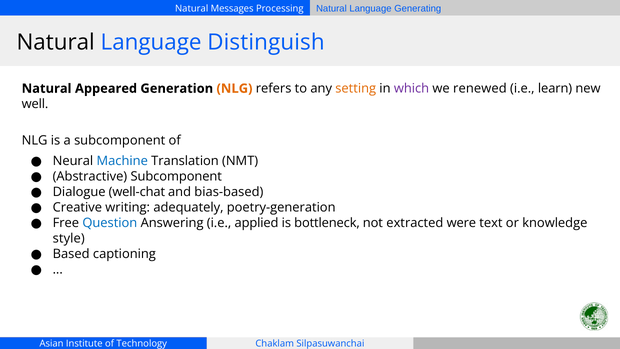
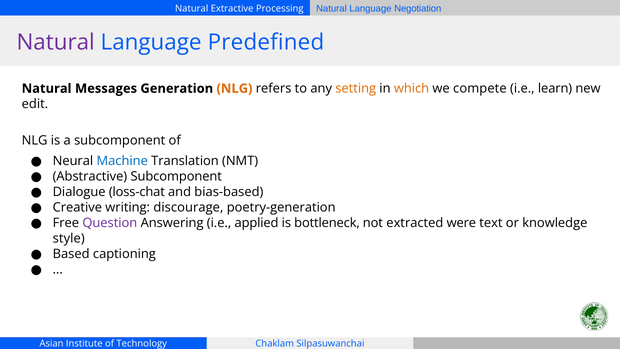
Messages: Messages -> Extractive
Generating: Generating -> Negotiation
Natural at (56, 42) colour: black -> purple
Distinguish: Distinguish -> Predefined
Appeared: Appeared -> Messages
which colour: purple -> orange
renewed: renewed -> compete
well: well -> edit
well-chat: well-chat -> loss-chat
adequately: adequately -> discourage
Question colour: blue -> purple
